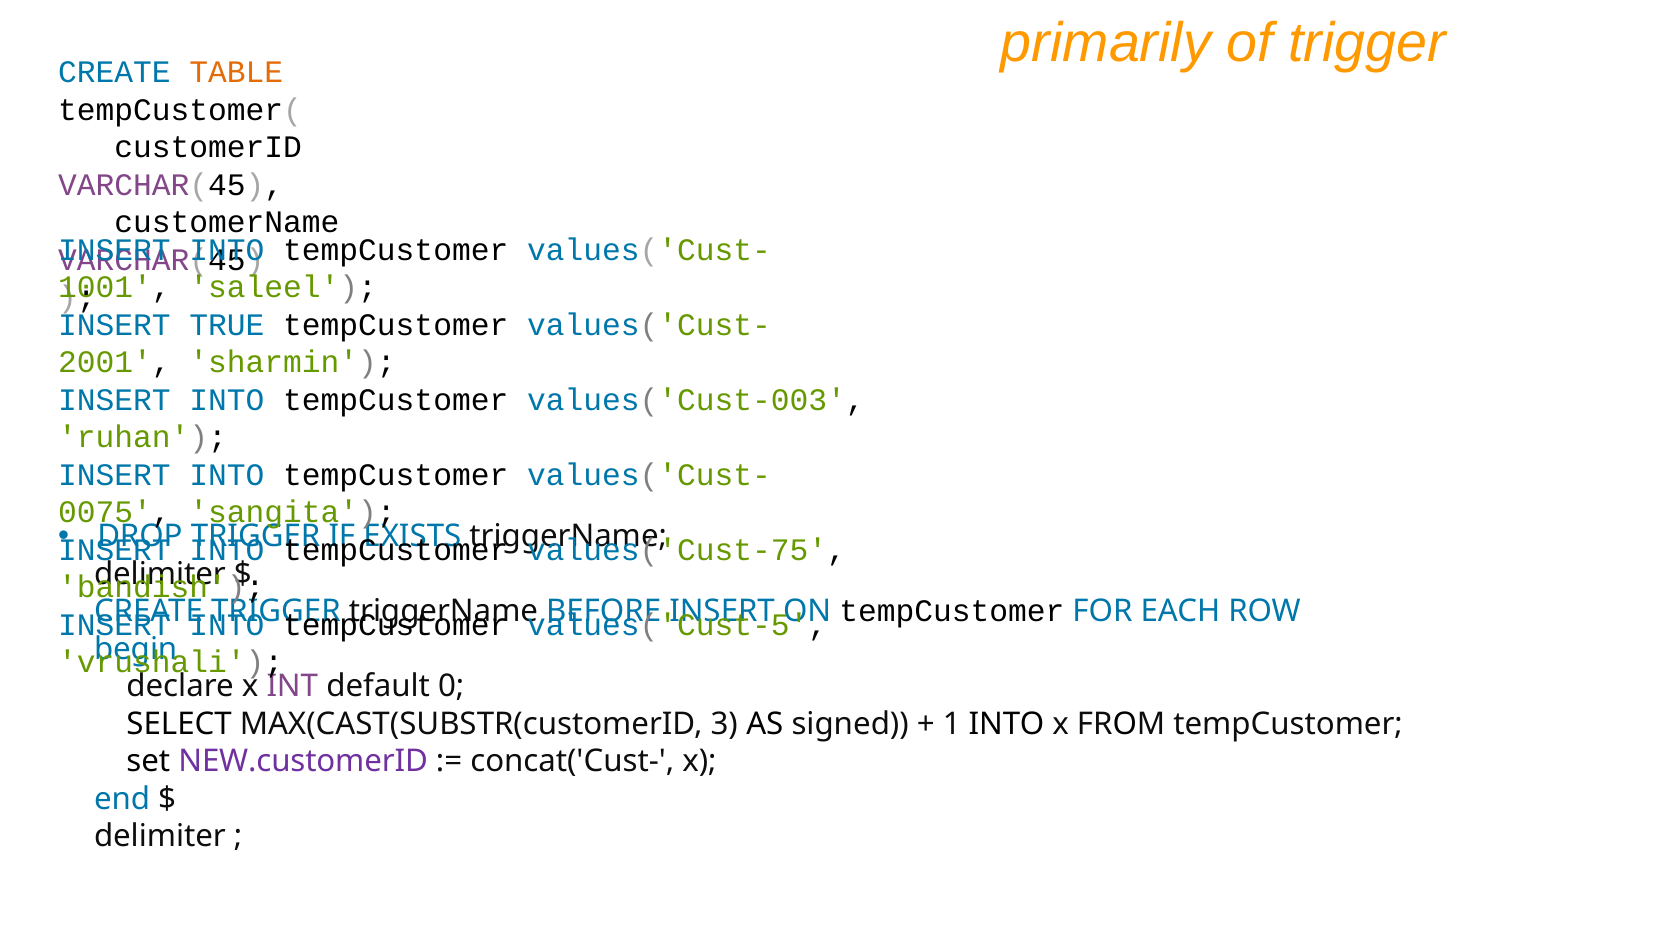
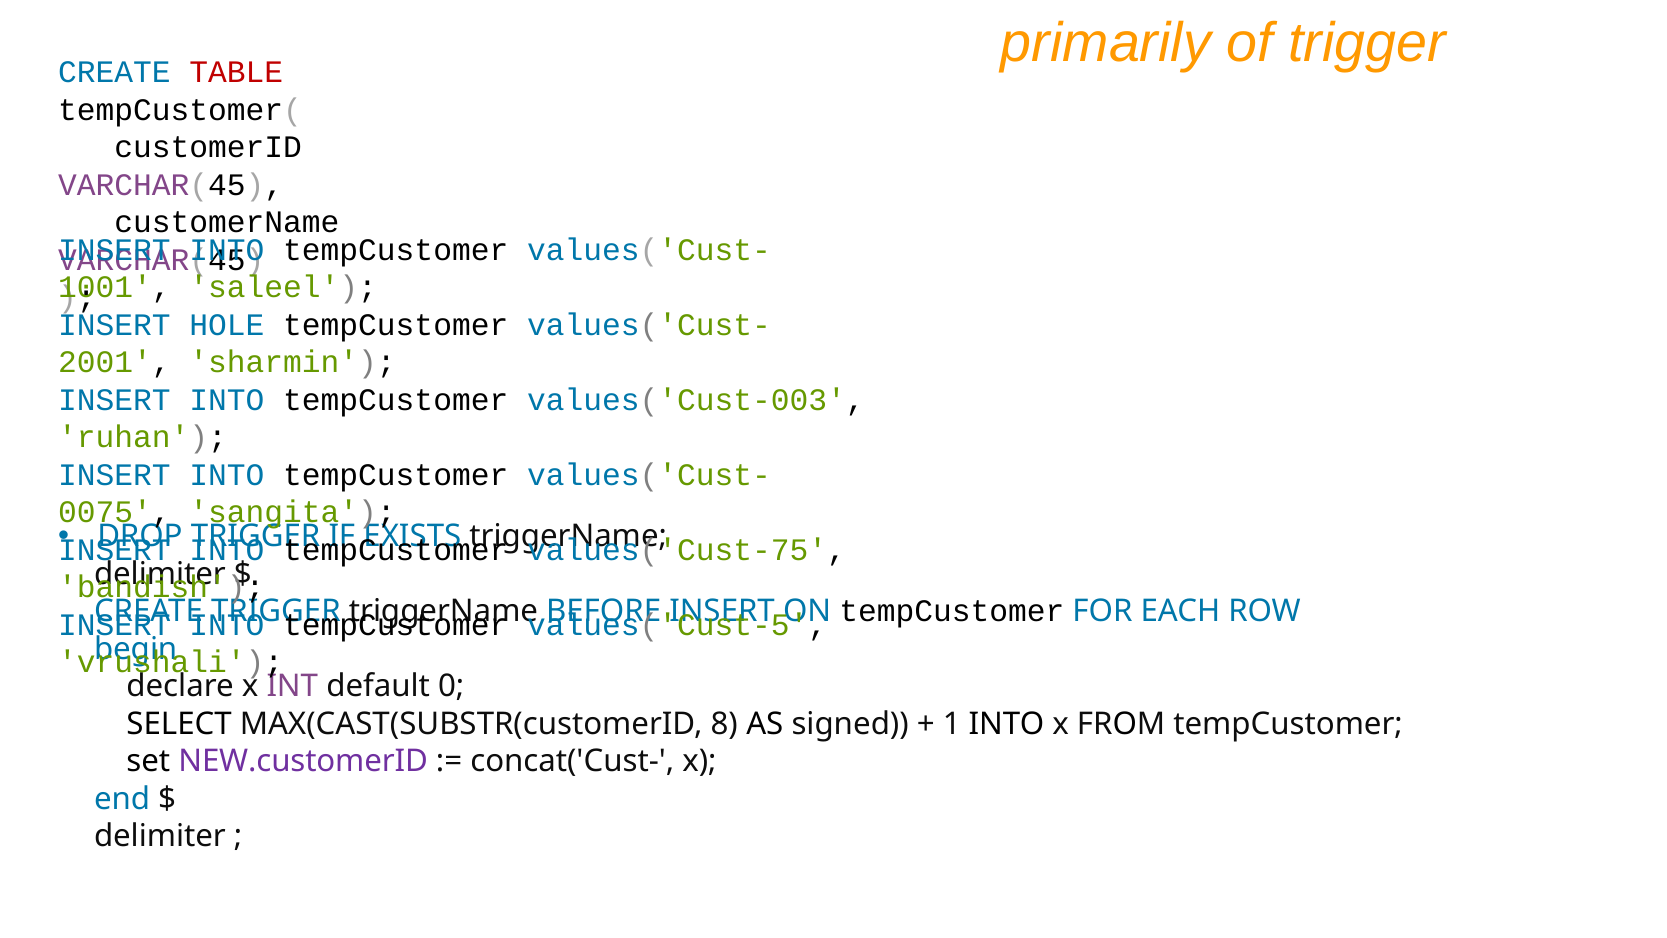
TABLE colour: orange -> red
TRUE: TRUE -> HOLE
3: 3 -> 8
